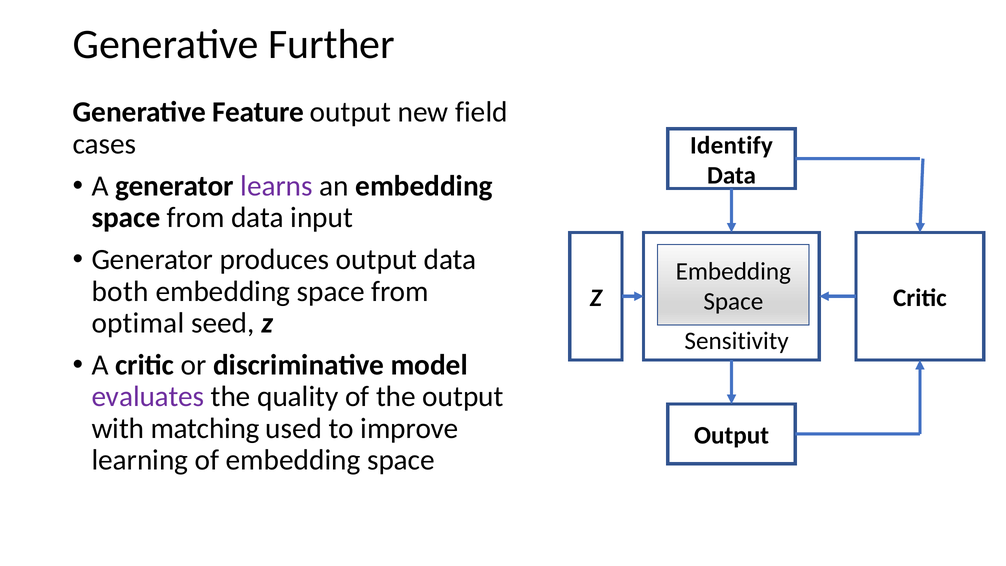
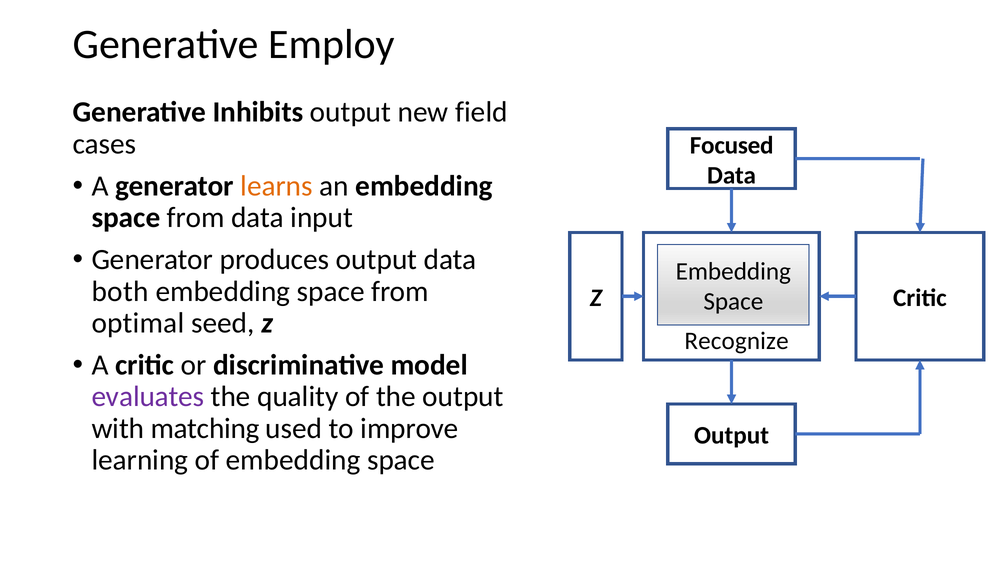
Further: Further -> Employ
Feature: Feature -> Inhibits
Identify: Identify -> Focused
learns colour: purple -> orange
Sensitivity: Sensitivity -> Recognize
